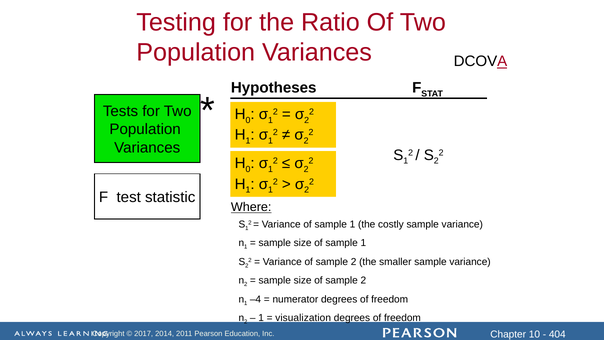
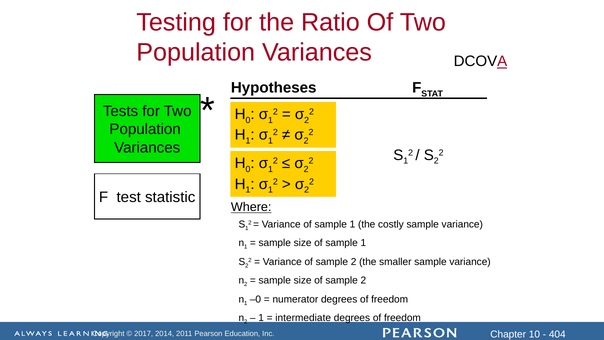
–4: –4 -> –0
visualization: visualization -> intermediate
